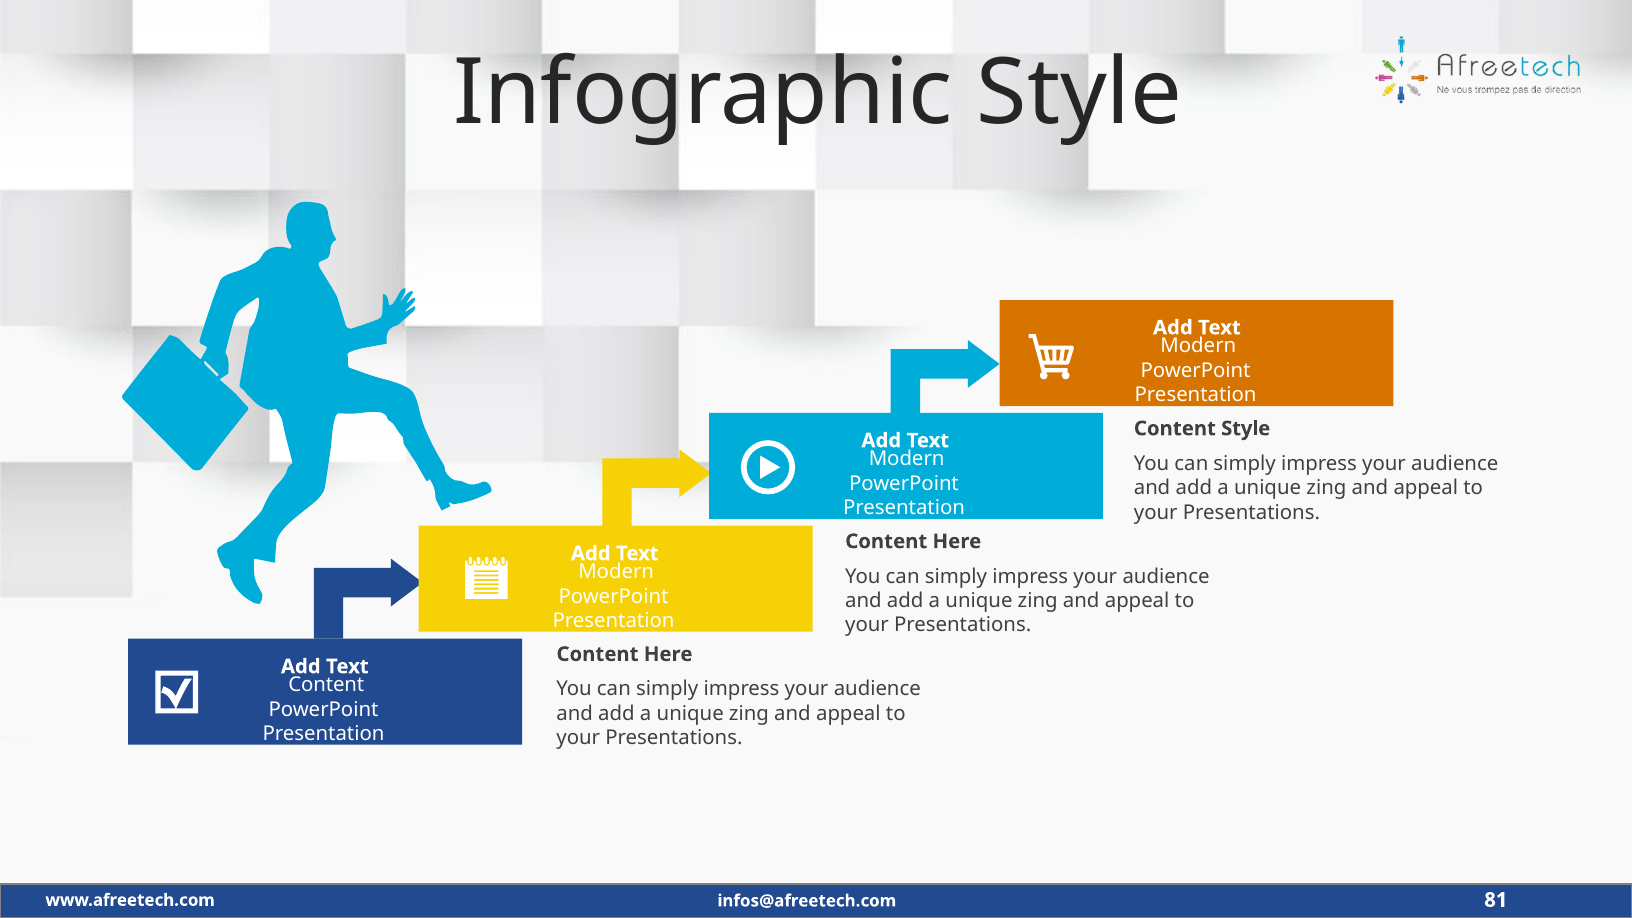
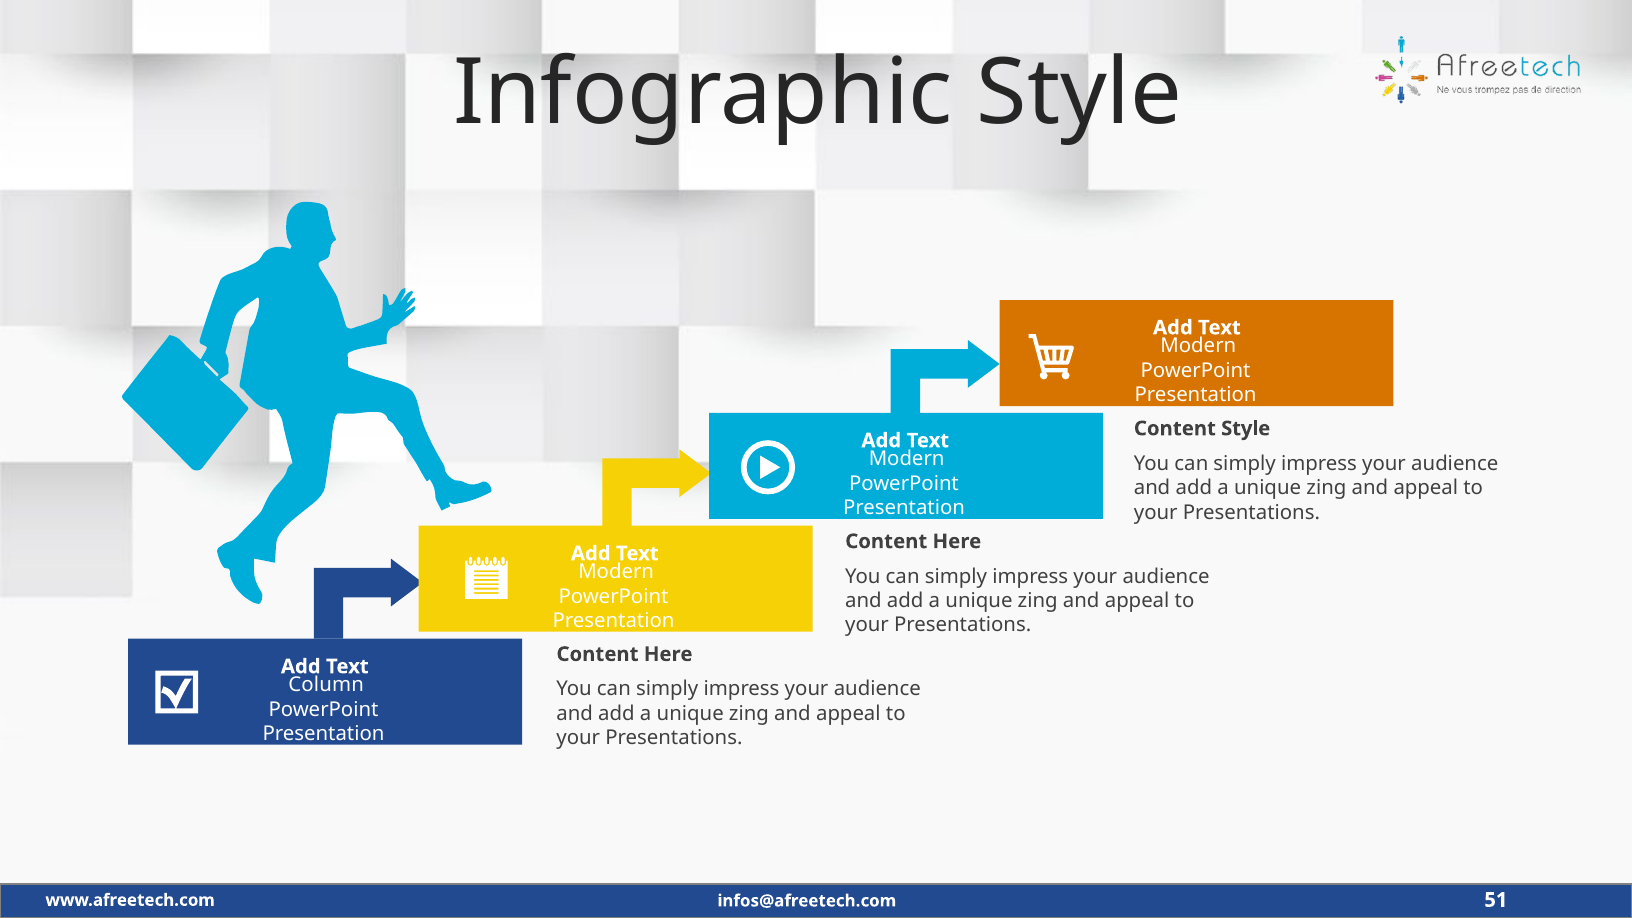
Content at (326, 685): Content -> Column
81: 81 -> 51
